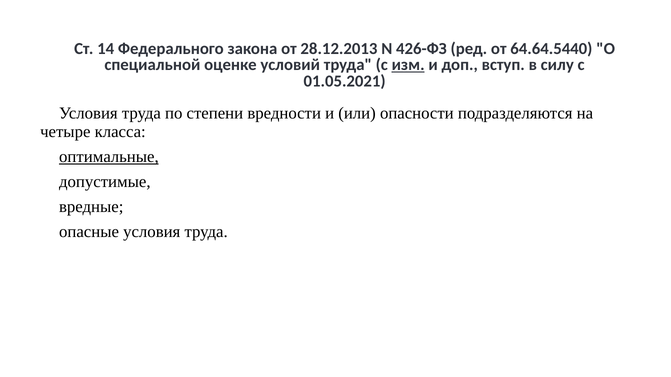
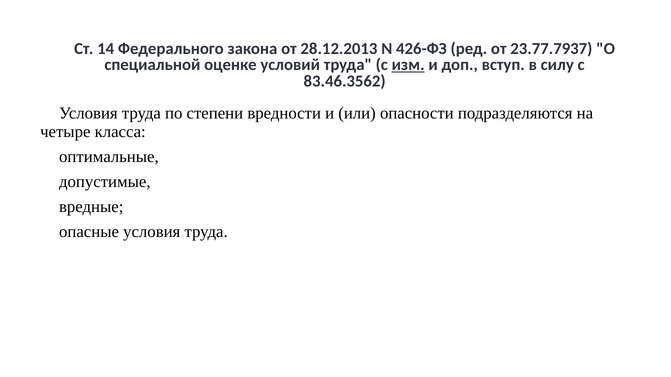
64.64.5440: 64.64.5440 -> 23.77.7937
01.05.2021: 01.05.2021 -> 83.46.3562
оптимальные underline: present -> none
